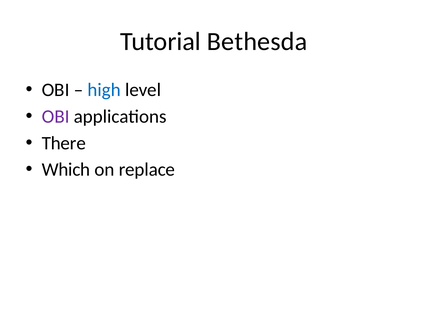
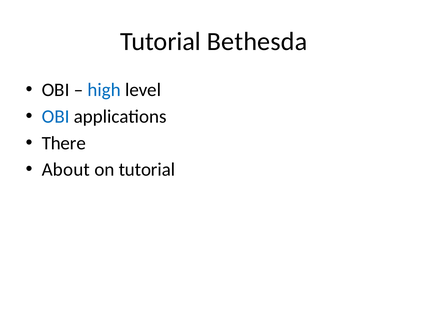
OBI at (56, 116) colour: purple -> blue
Which: Which -> About
on replace: replace -> tutorial
